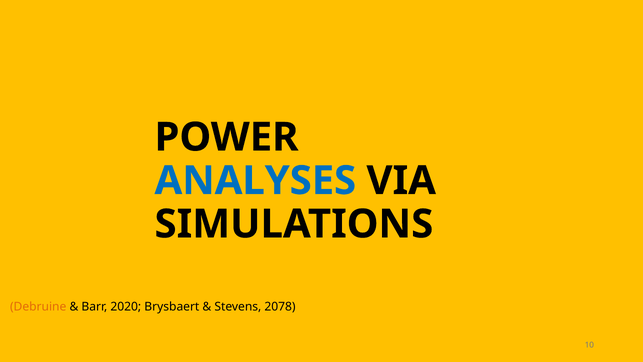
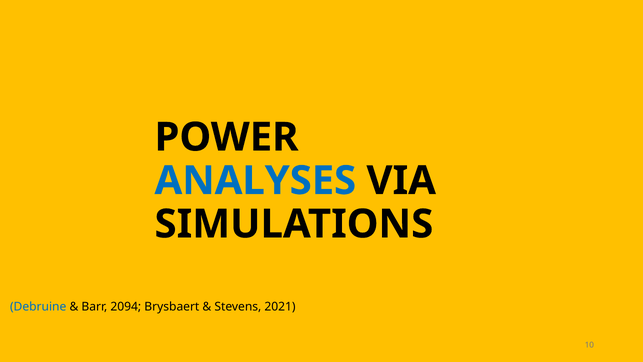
Debruine colour: orange -> blue
2020: 2020 -> 2094
2078: 2078 -> 2021
